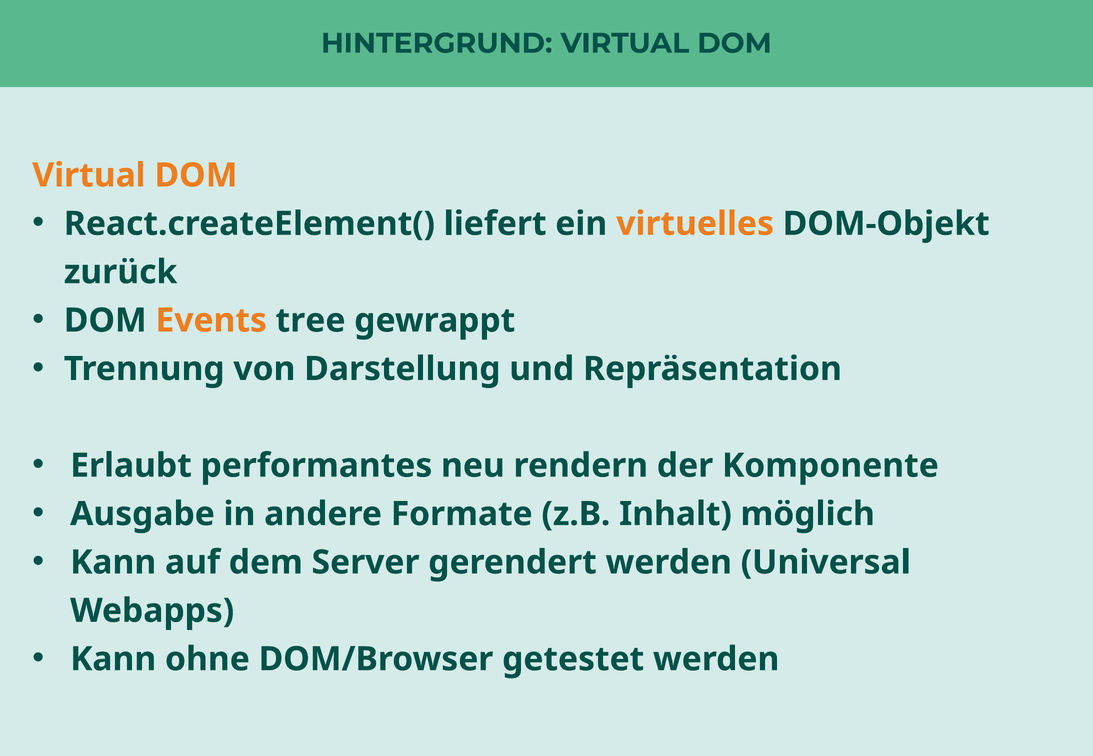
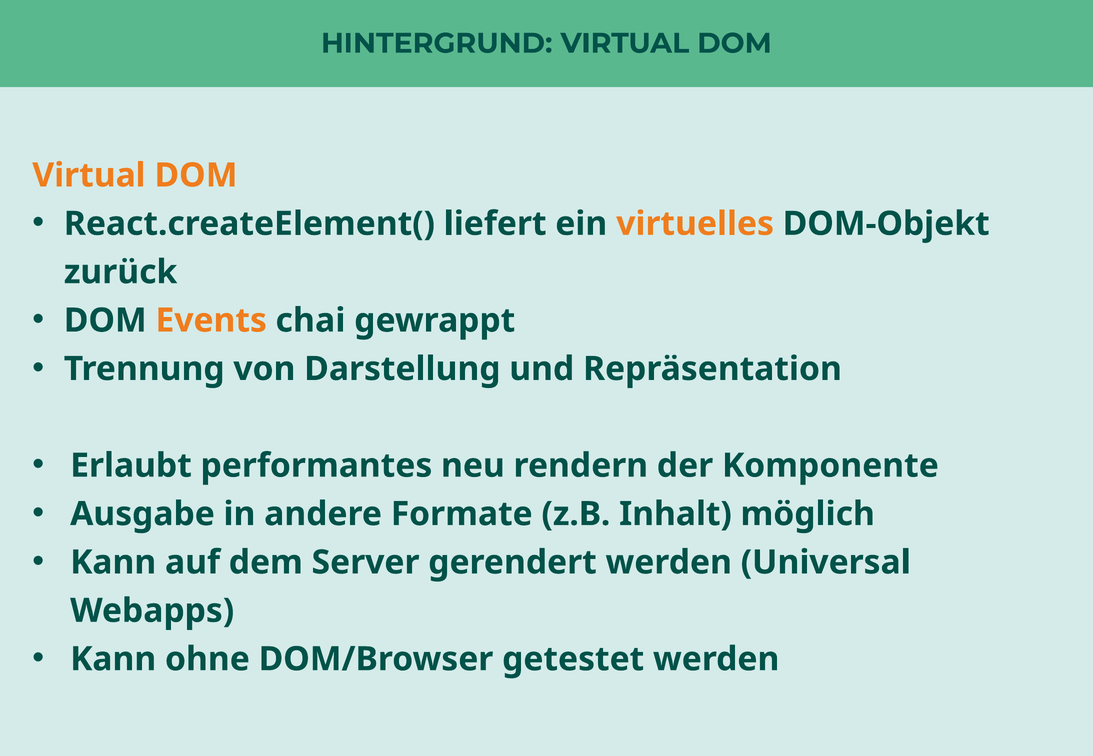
tree: tree -> chai
